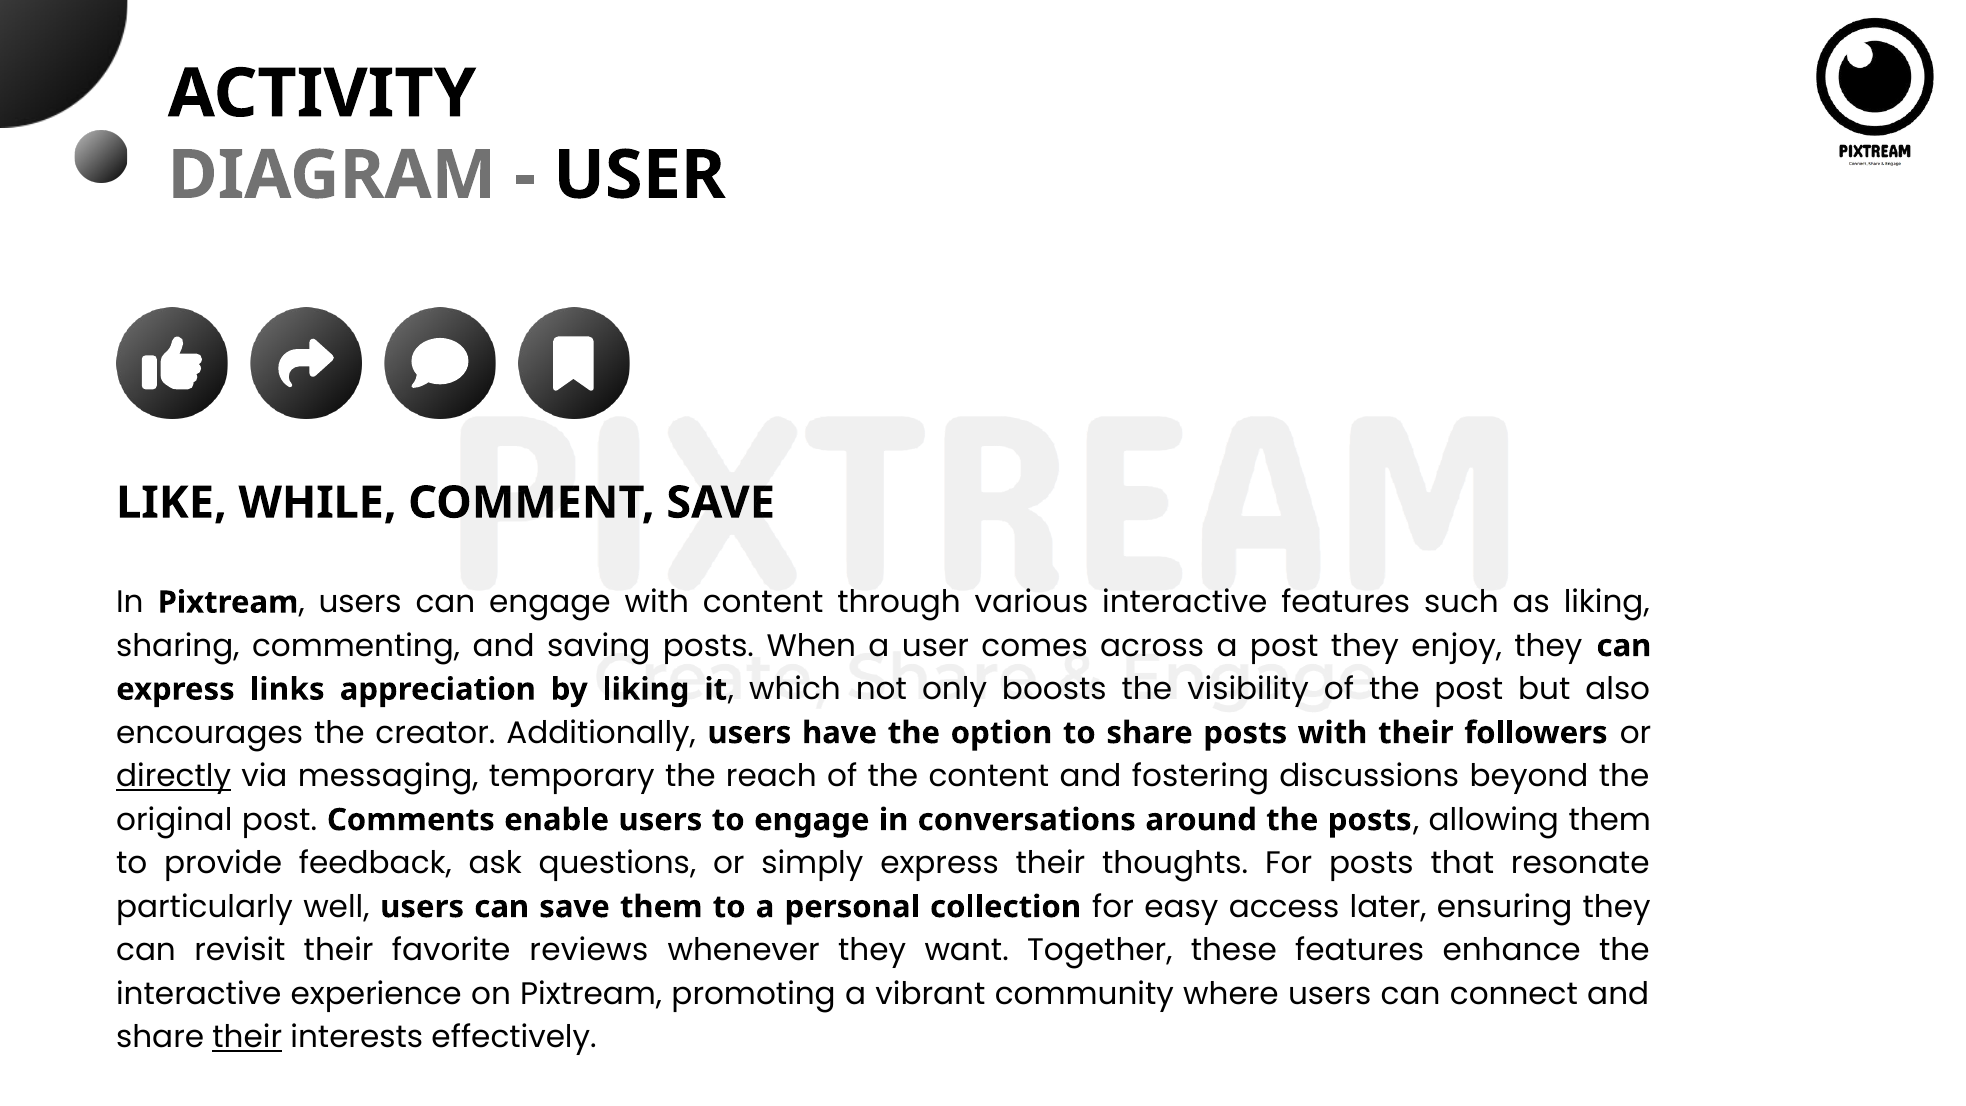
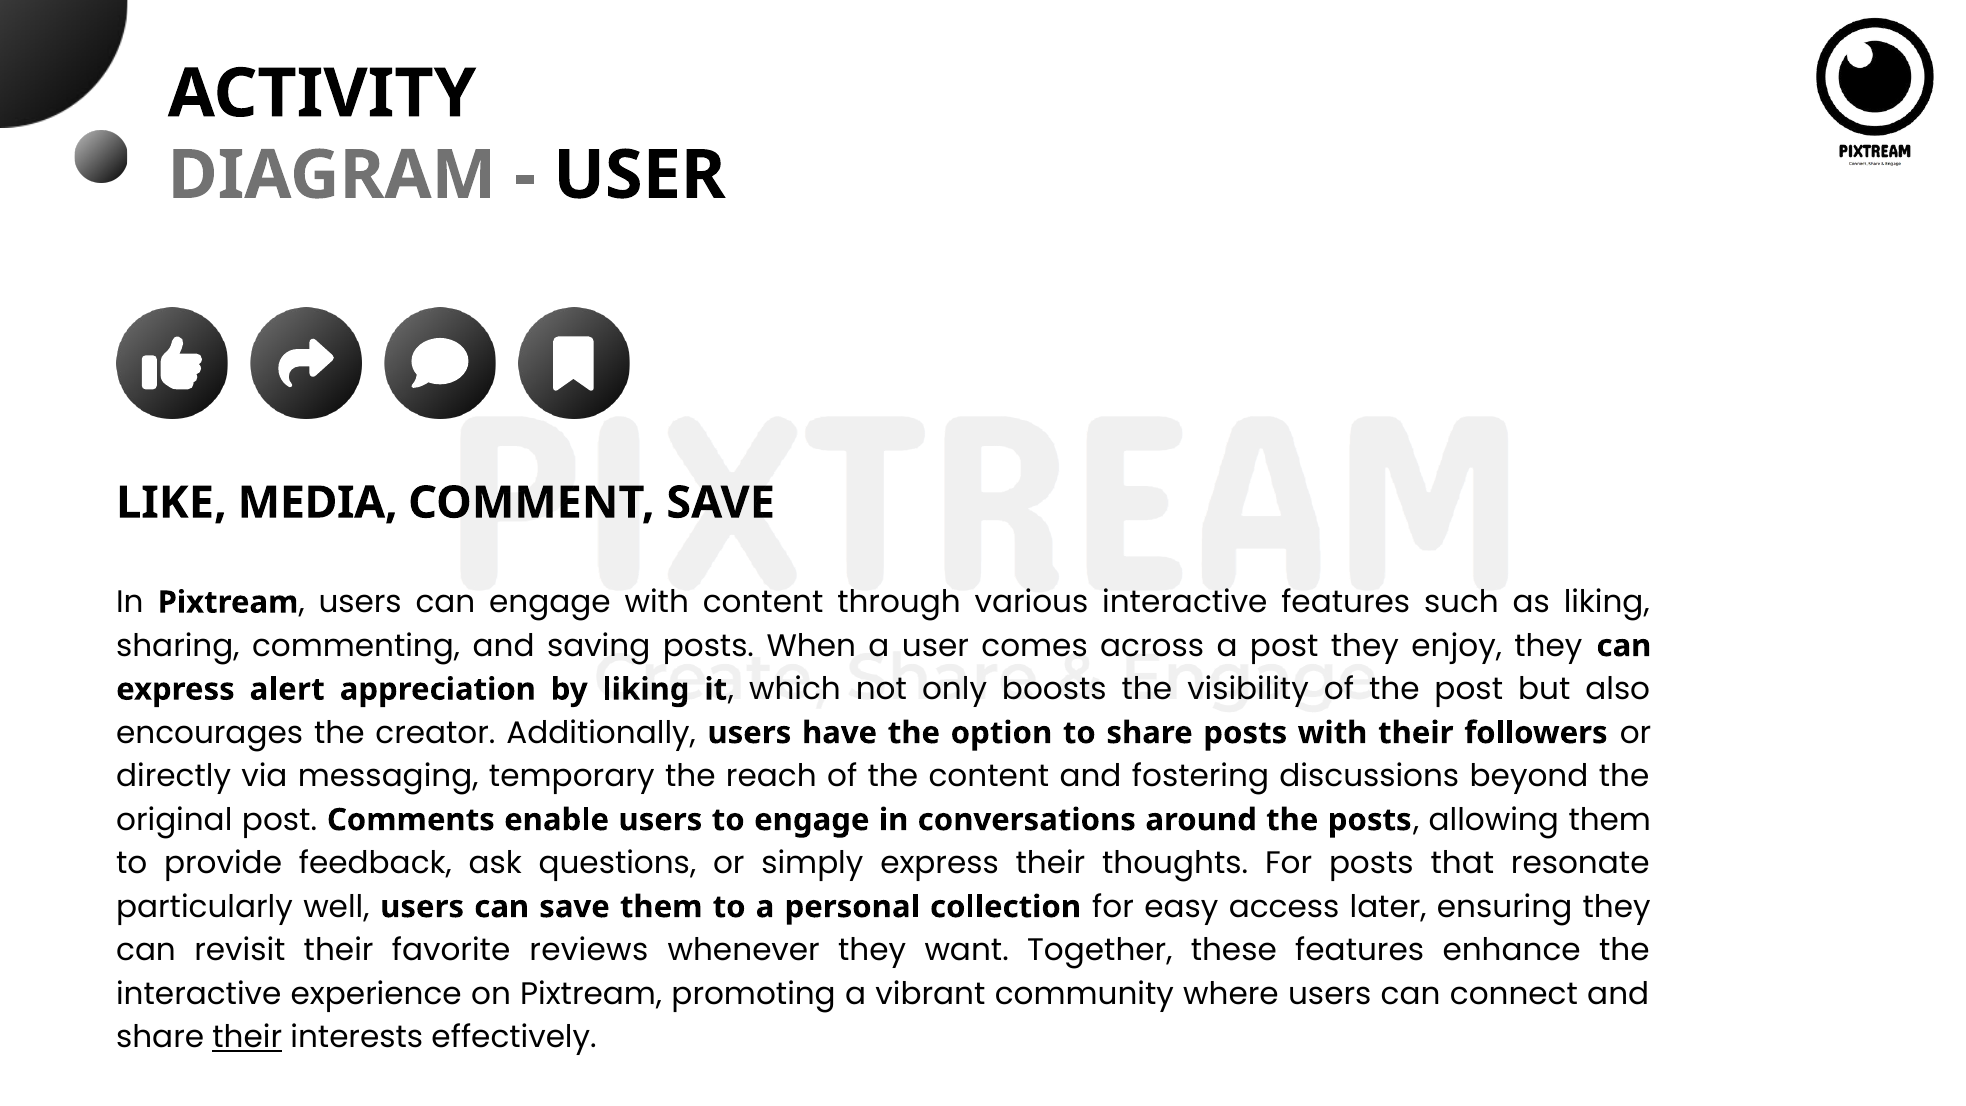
WHILE: WHILE -> MEDIA
links: links -> alert
directly underline: present -> none
